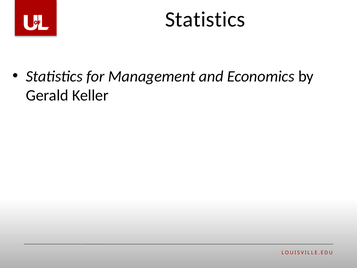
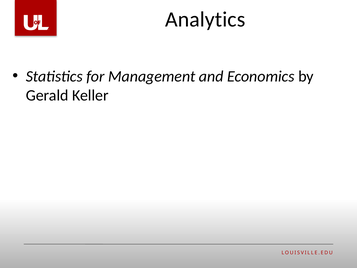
Statistics at (205, 19): Statistics -> Analytics
